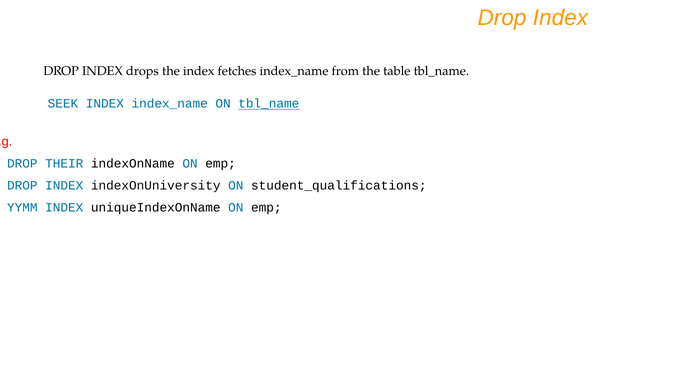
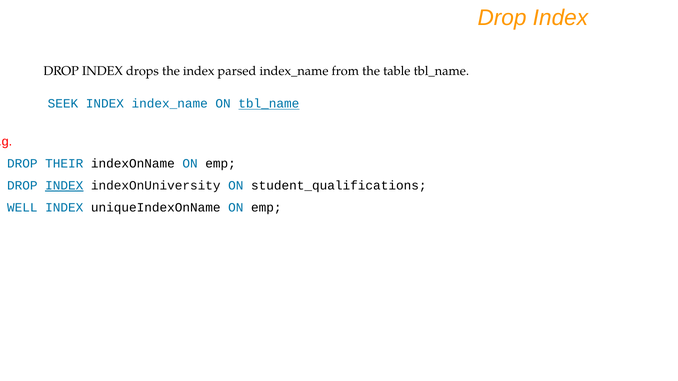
fetches: fetches -> parsed
INDEX at (64, 186) underline: none -> present
YYMM: YYMM -> WELL
